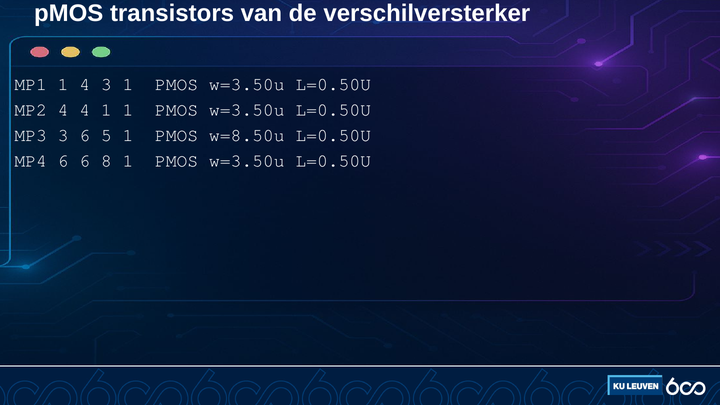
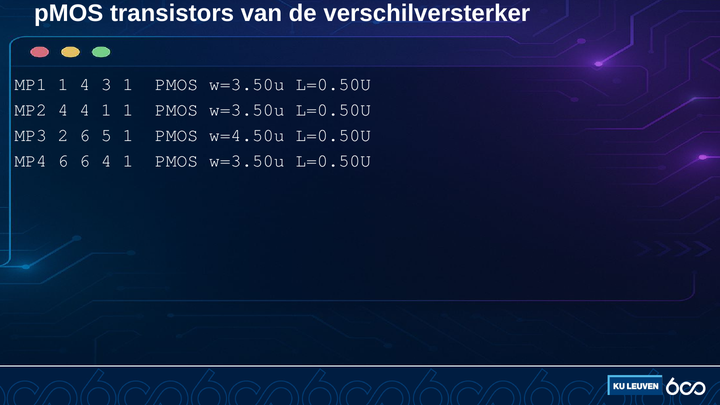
MP3 3: 3 -> 2
w=8.50u: w=8.50u -> w=4.50u
6 8: 8 -> 4
